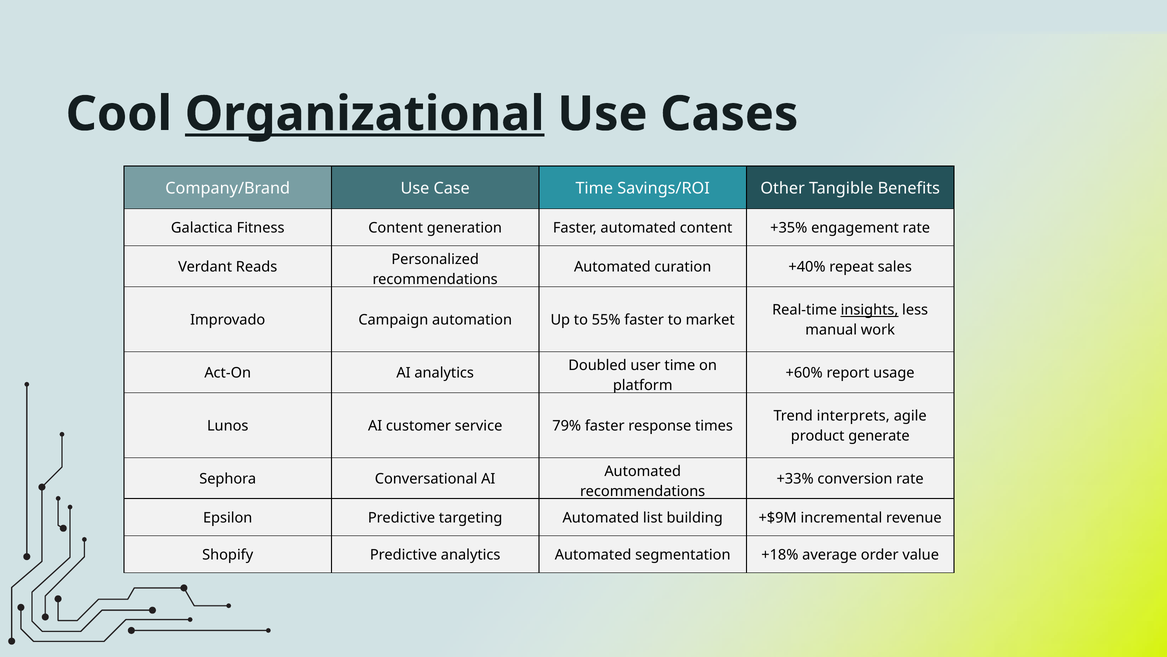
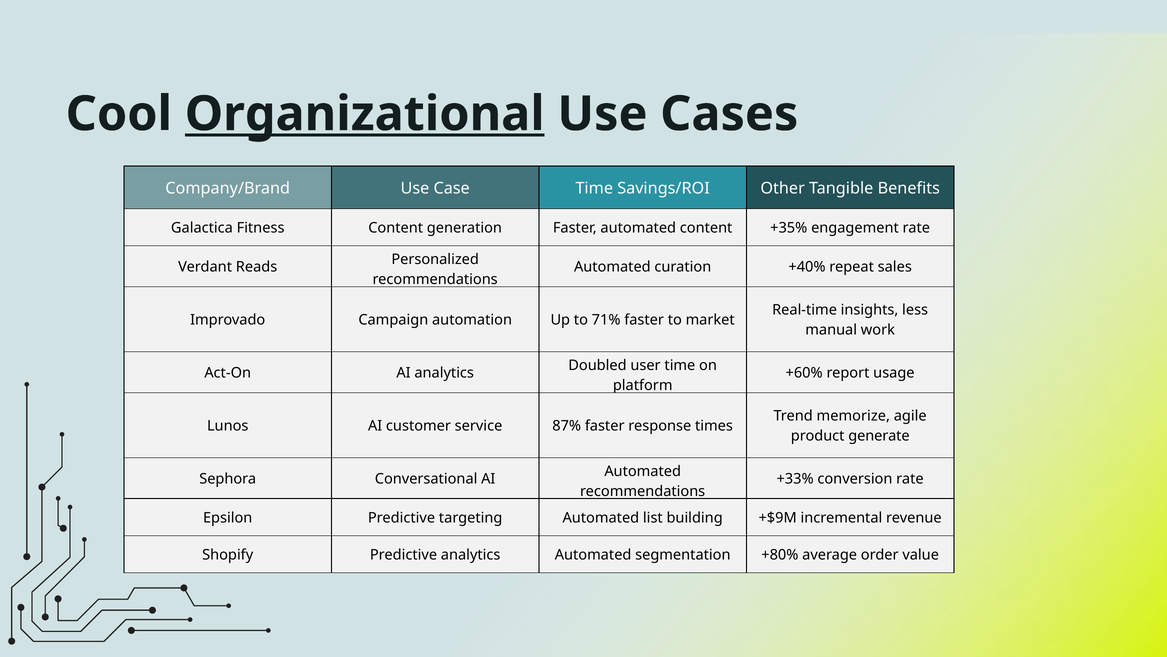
insights underline: present -> none
55%: 55% -> 71%
interprets: interprets -> memorize
79%: 79% -> 87%
+18%: +18% -> +80%
